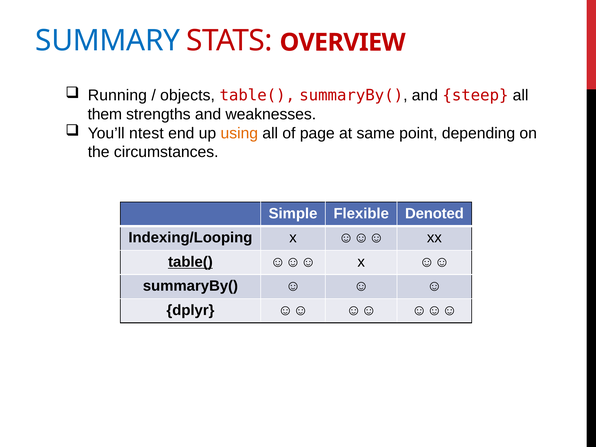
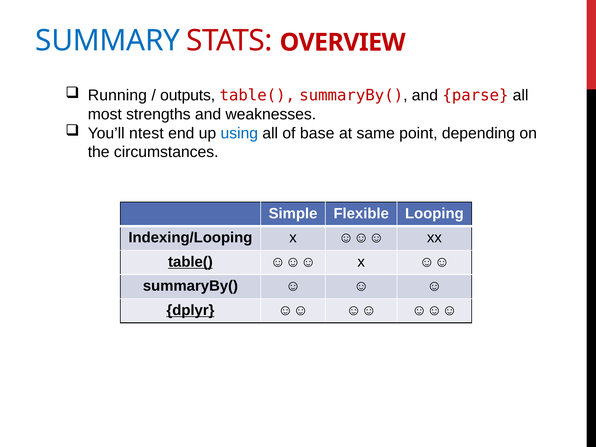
objects: objects -> outputs
steep: steep -> parse
them: them -> most
using colour: orange -> blue
page: page -> base
Denoted: Denoted -> Looping
dplyr underline: none -> present
